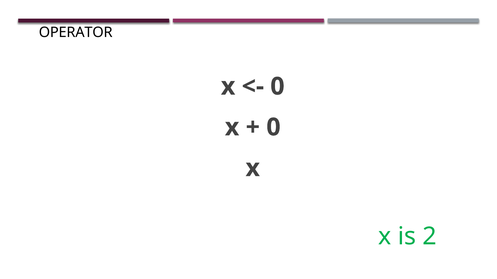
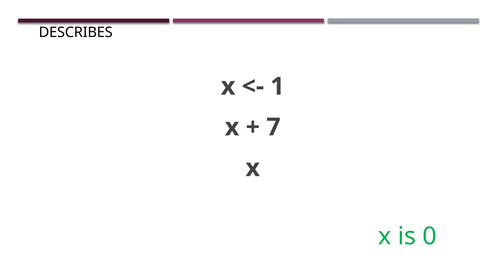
OPERATOR: OPERATOR -> DESCRIBES
0 at (277, 87): 0 -> 1
0 at (273, 127): 0 -> 7
2: 2 -> 0
